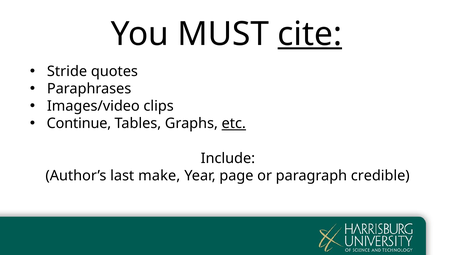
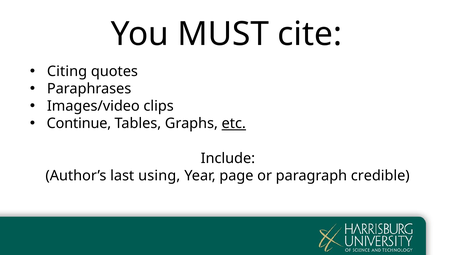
cite underline: present -> none
Stride: Stride -> Citing
make: make -> using
